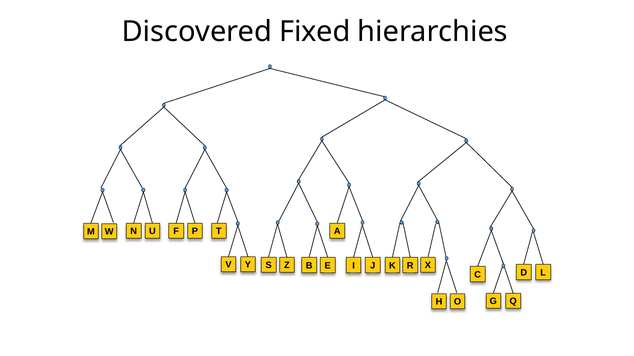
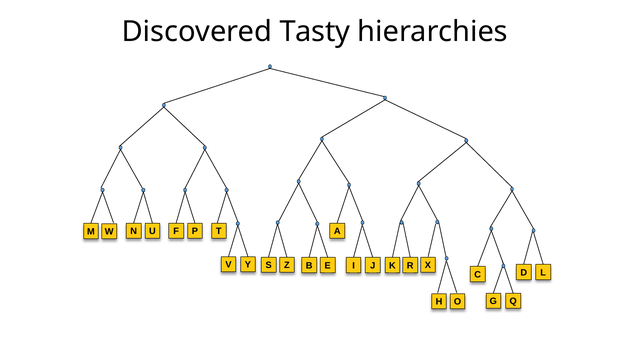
Fixed: Fixed -> Tasty
